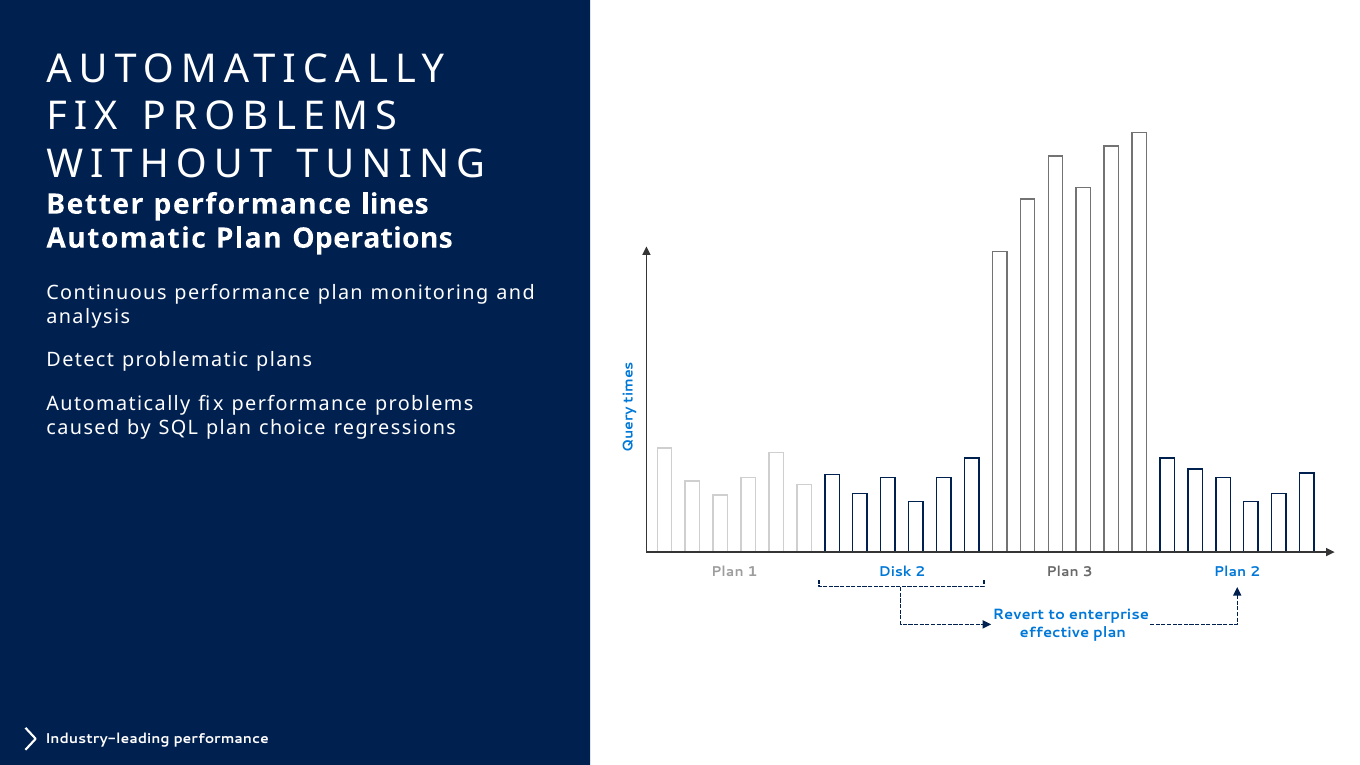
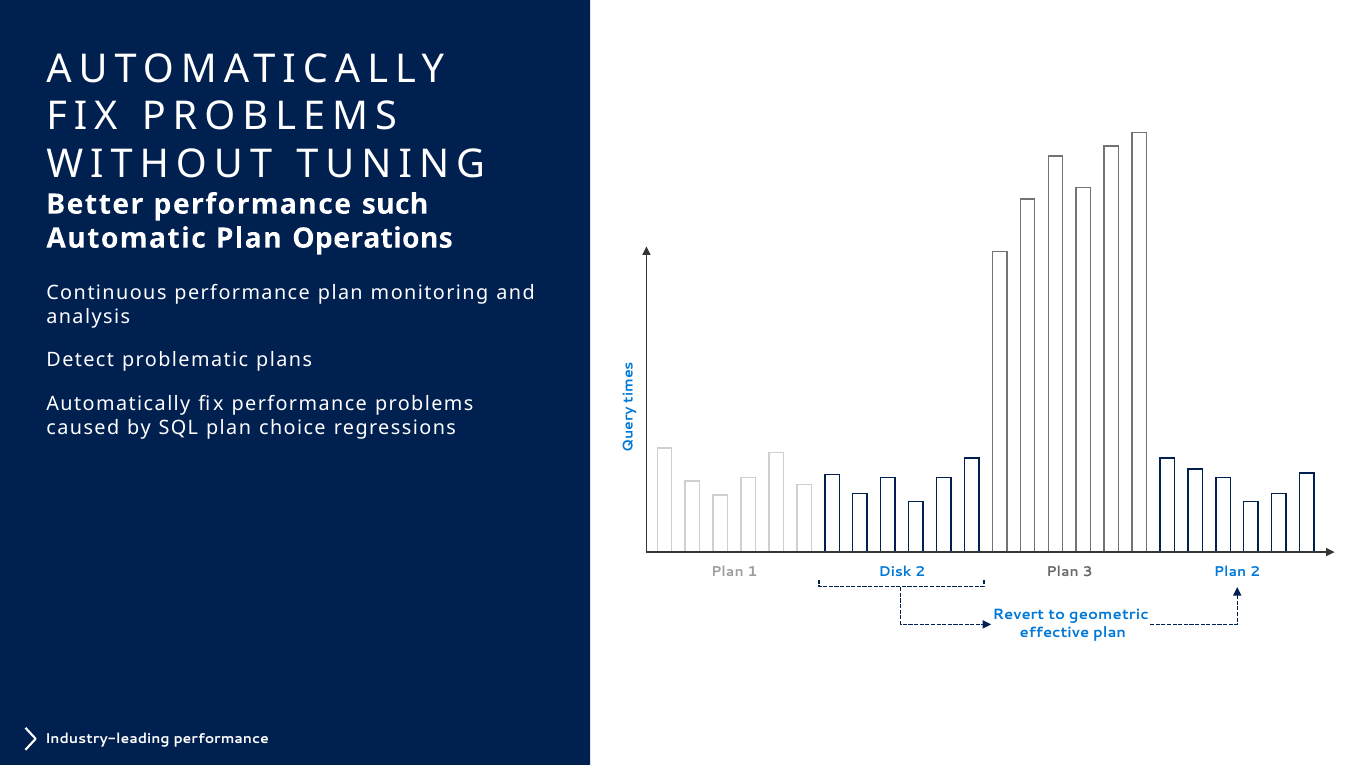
lines: lines -> such
enterprise: enterprise -> geometric
